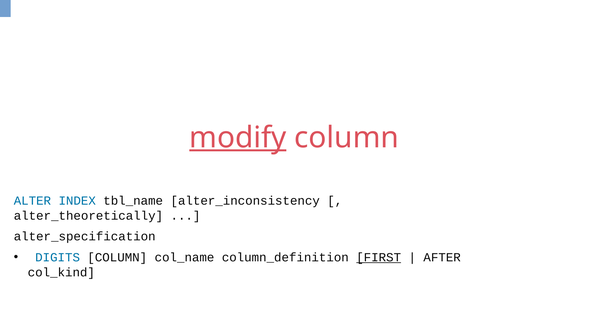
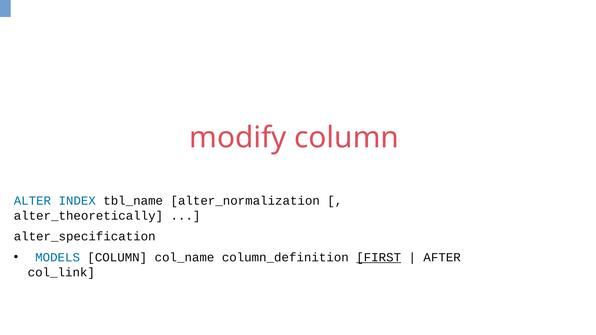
modify underline: present -> none
alter_inconsistency: alter_inconsistency -> alter_normalization
DIGITS: DIGITS -> MODELS
col_kind: col_kind -> col_link
